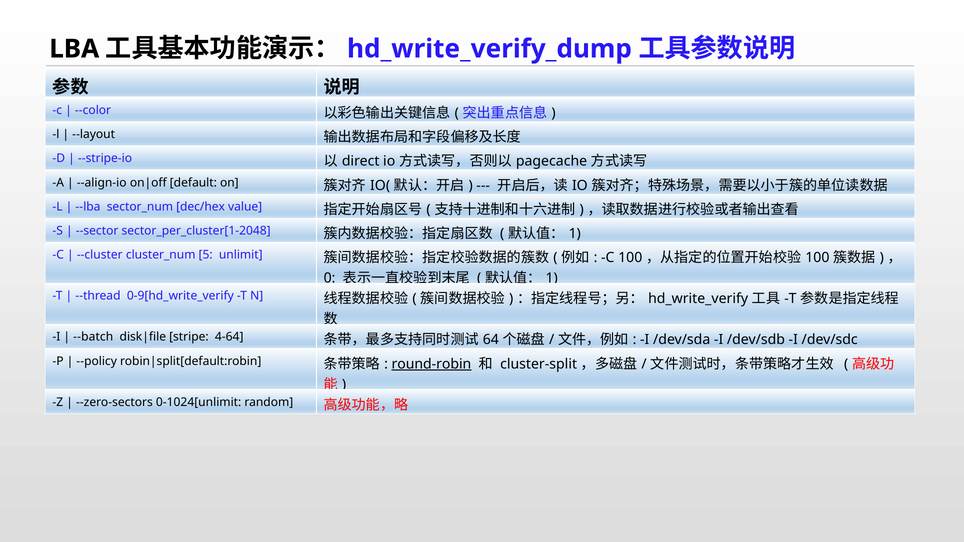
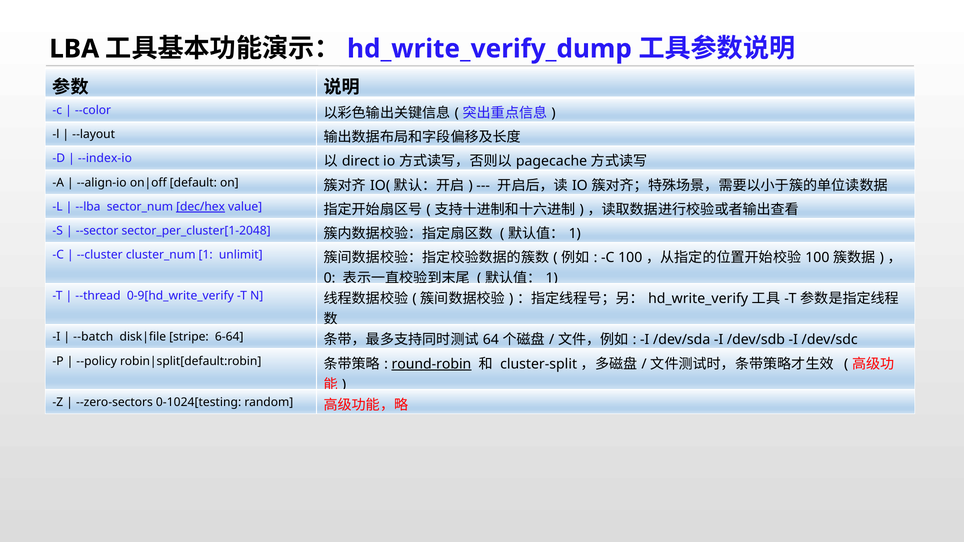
--stripe-io: --stripe-io -> --index-io
dec/hex underline: none -> present
5 at (206, 255): 5 -> 1
4-64: 4-64 -> 6-64
0-1024[unlimit: 0-1024[unlimit -> 0-1024[testing
